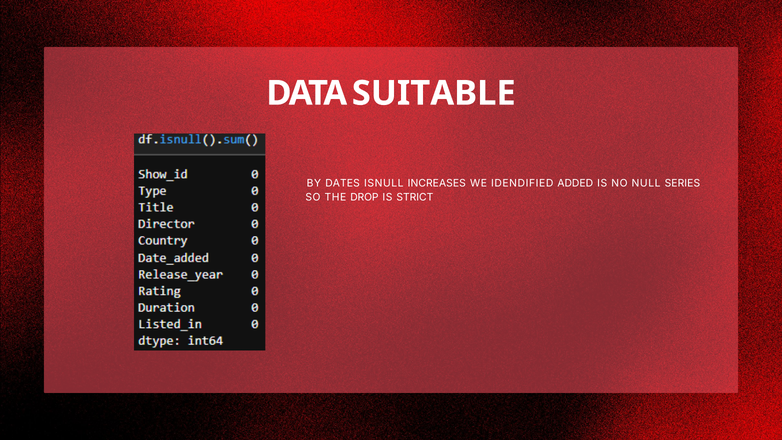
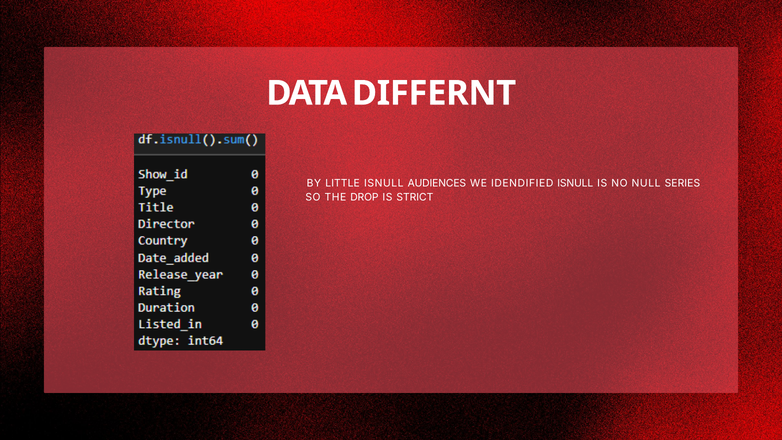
SUITABLE: SUITABLE -> DIFFERNT
DATES: DATES -> LITTLE
INCREASES: INCREASES -> AUDIENCES
IDENDIFIED ADDED: ADDED -> ISNULL
